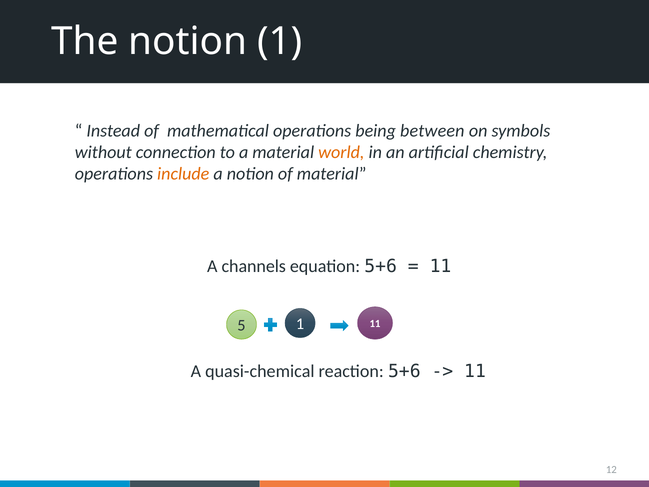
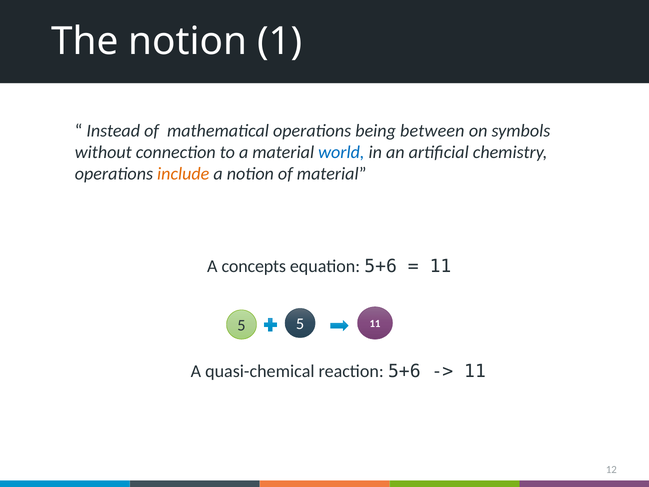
world colour: orange -> blue
channels: channels -> concepts
5 1: 1 -> 5
